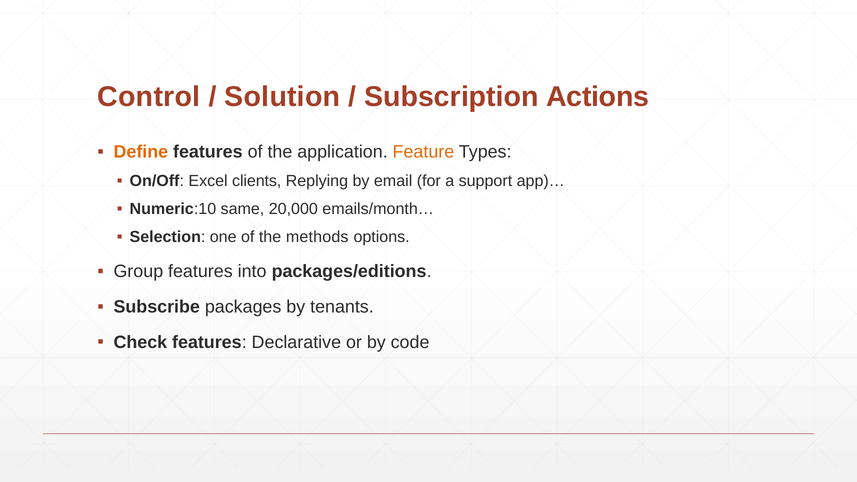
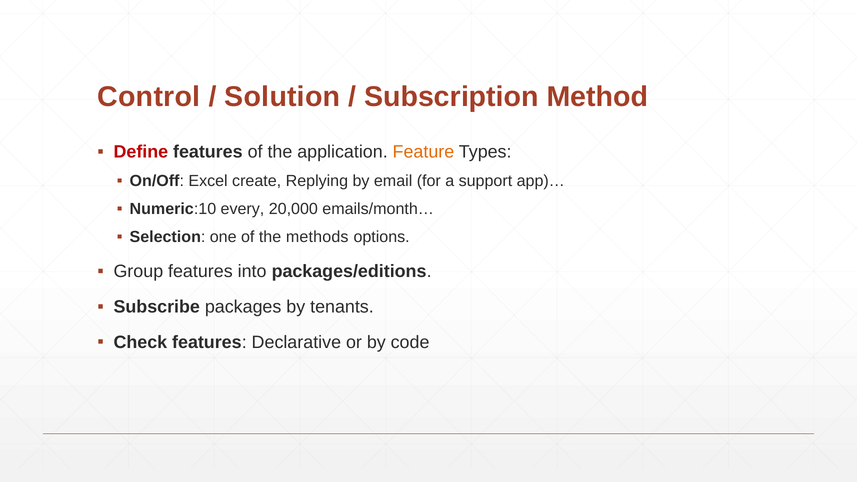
Actions: Actions -> Method
Define colour: orange -> red
clients: clients -> create
same: same -> every
